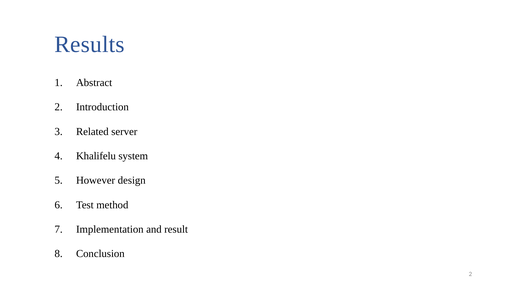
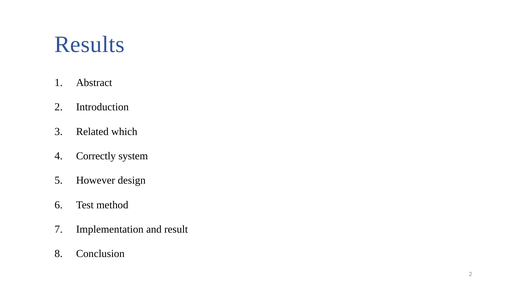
server: server -> which
Khalifelu: Khalifelu -> Correctly
